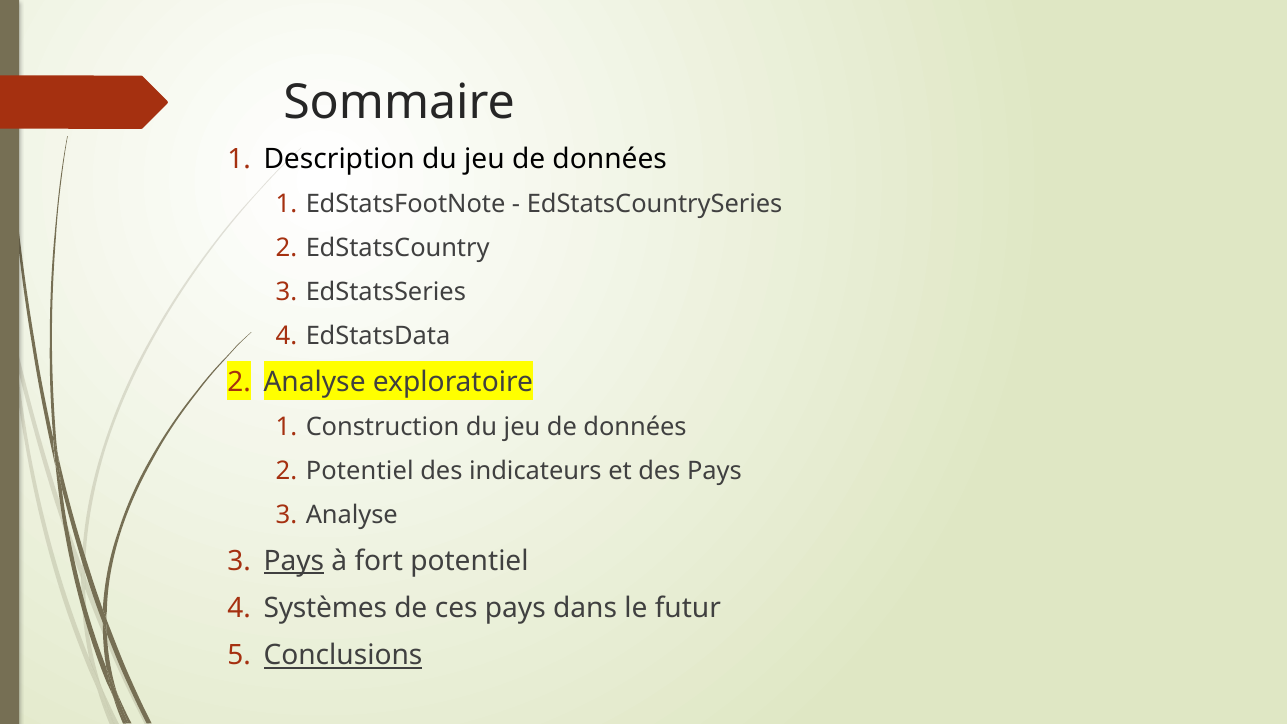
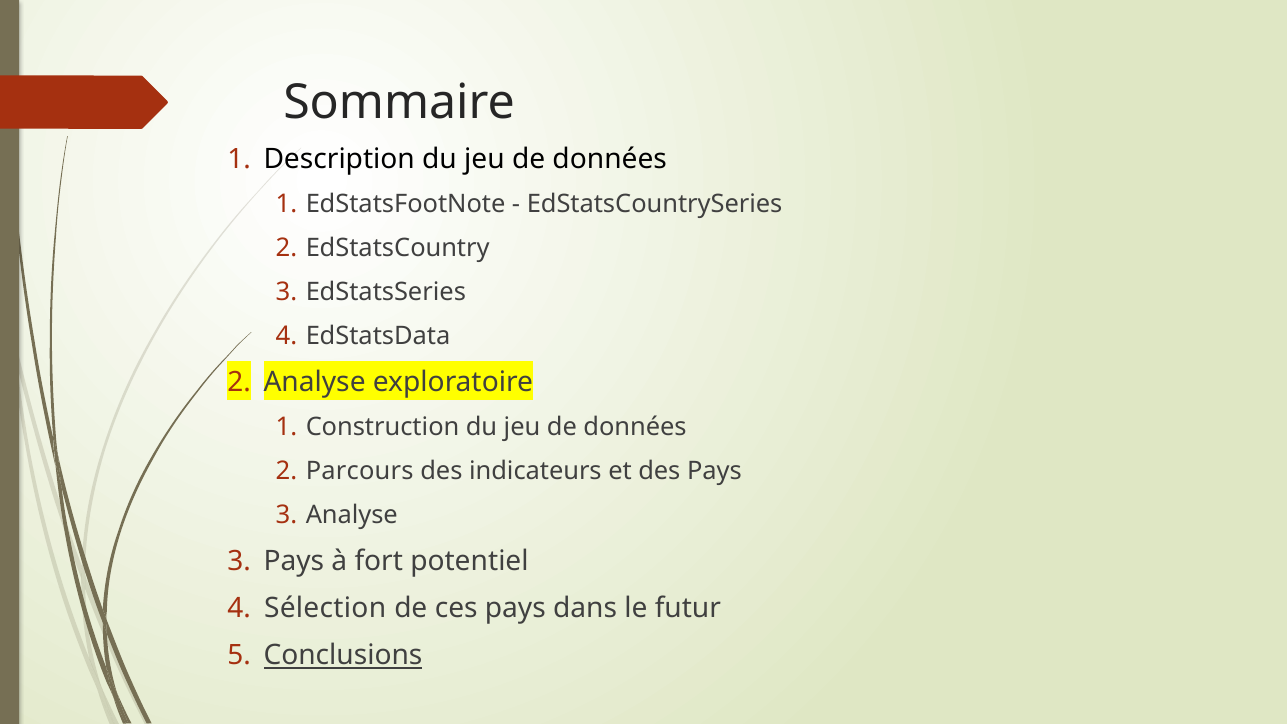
Potentiel at (360, 471): Potentiel -> Parcours
Pays at (294, 561) underline: present -> none
Systèmes: Systèmes -> Sélection
